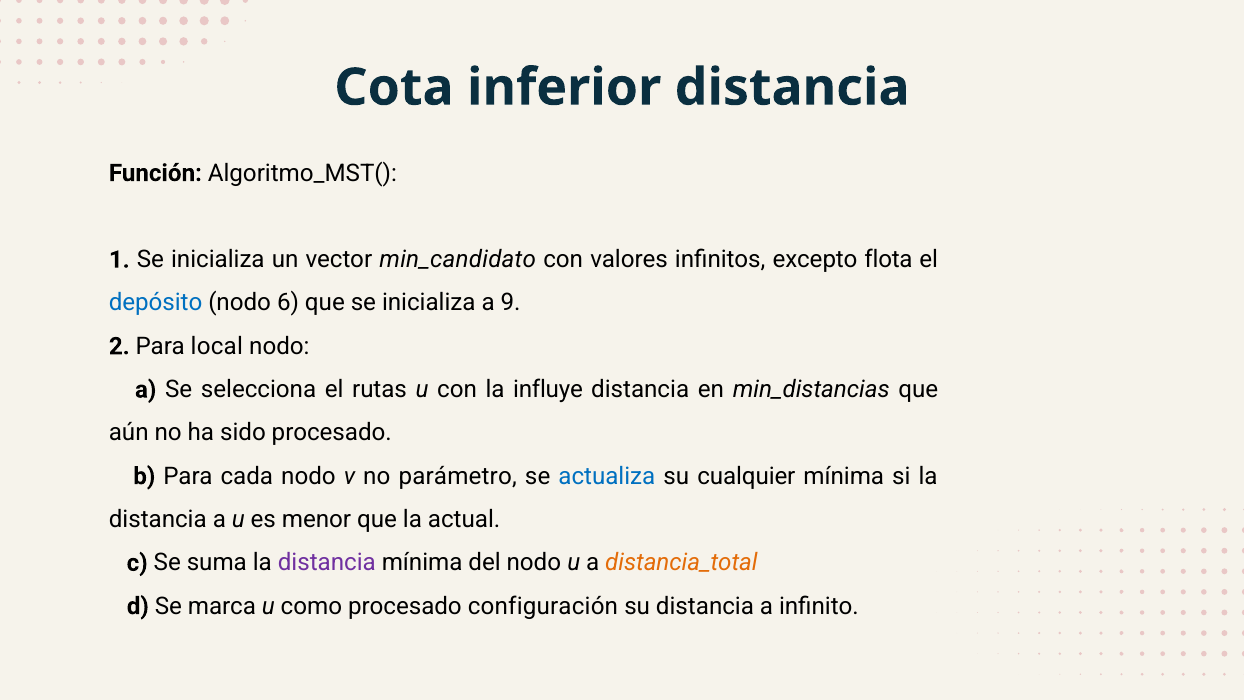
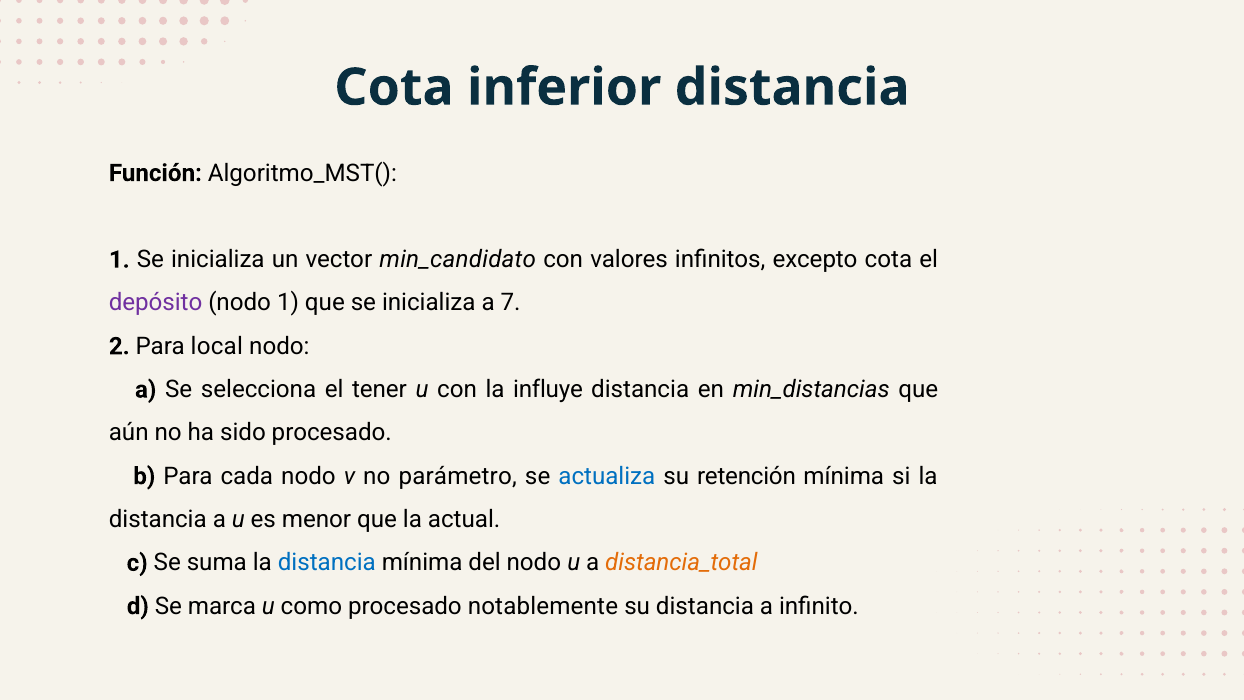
excepto flota: flota -> cota
depósito colour: blue -> purple
nodo 6: 6 -> 1
9: 9 -> 7
rutas: rutas -> tener
cualquier: cualquier -> retención
distancia at (327, 563) colour: purple -> blue
configuración: configuración -> notablemente
